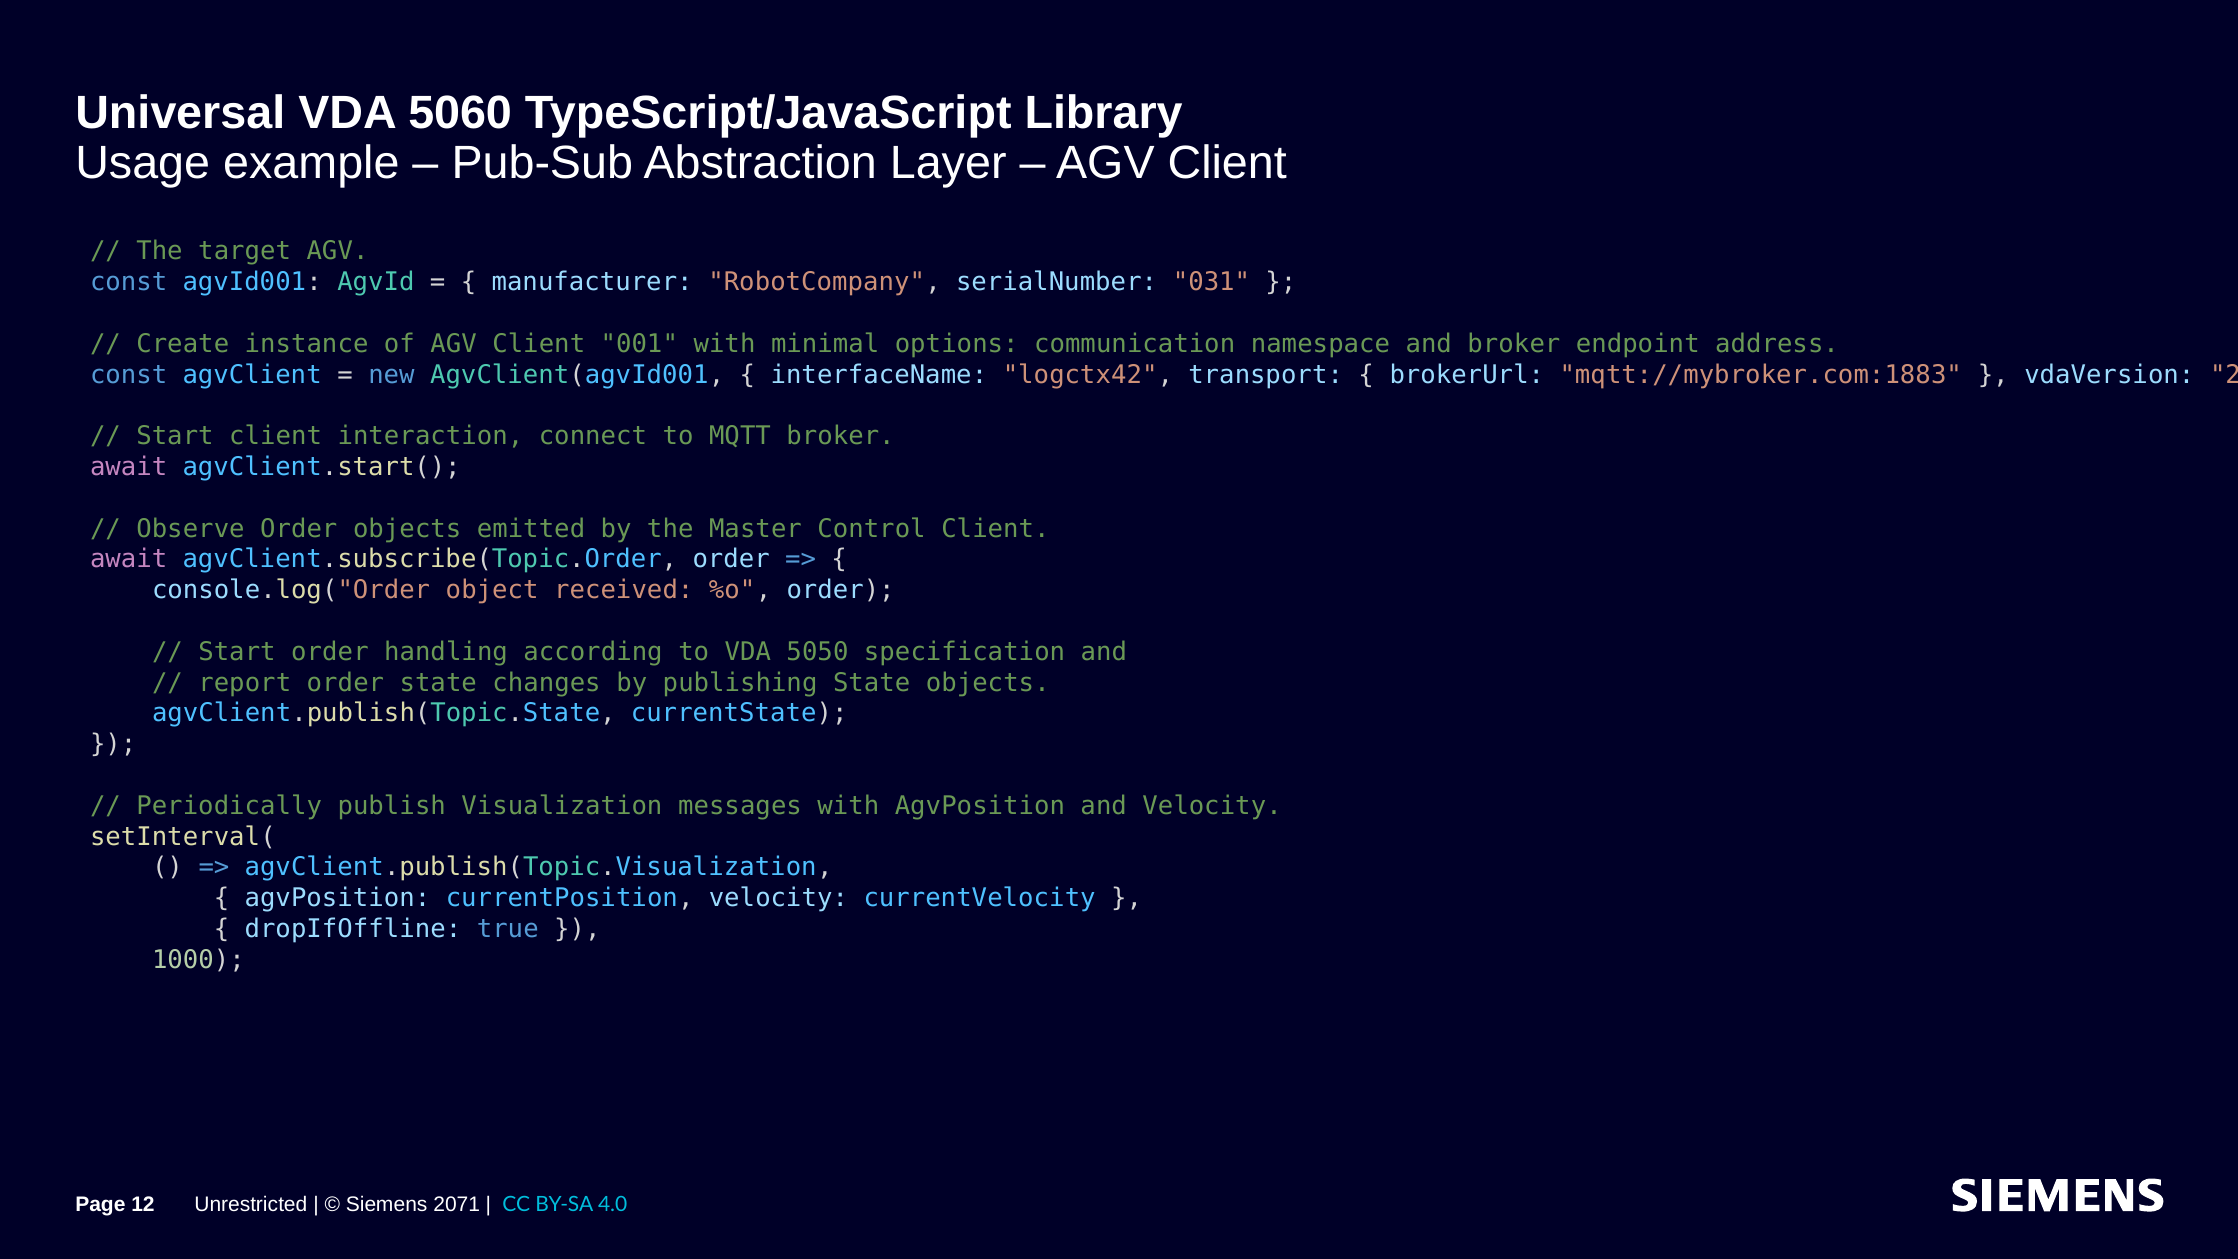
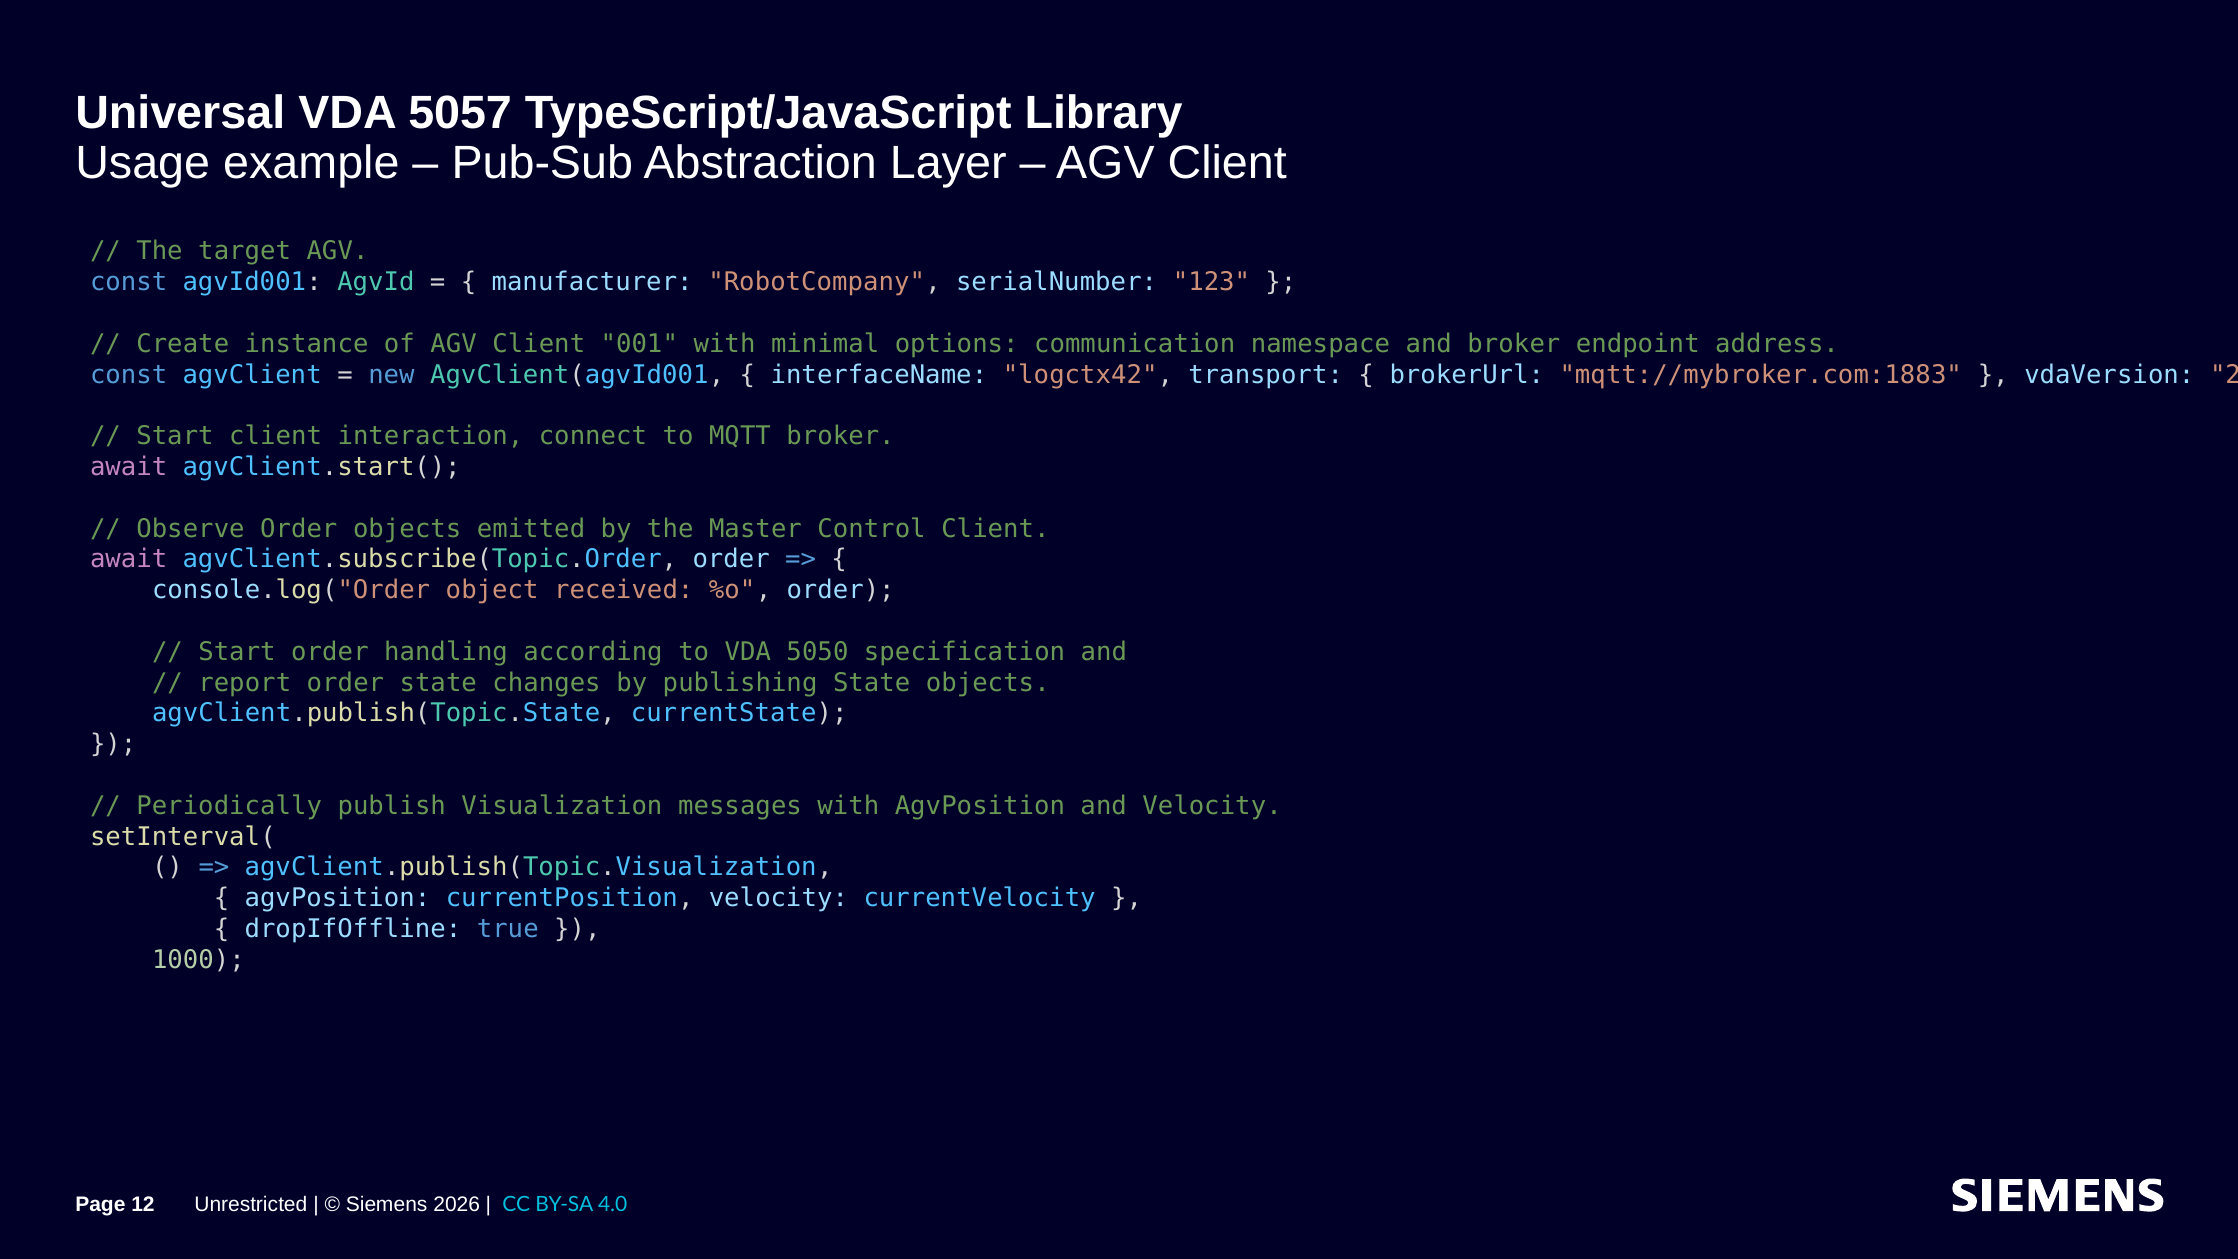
5060: 5060 -> 5057
031: 031 -> 123
2071: 2071 -> 2026
